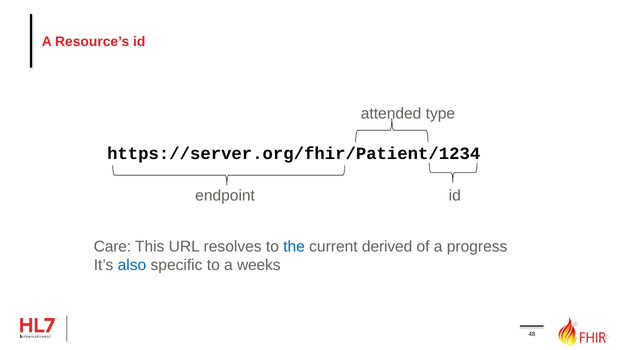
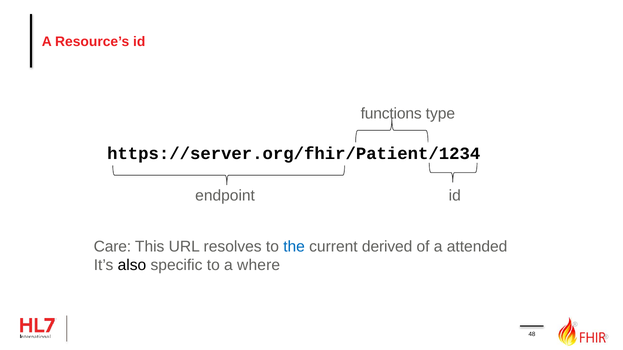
attended: attended -> functions
progress: progress -> attended
also colour: blue -> black
weeks: weeks -> where
